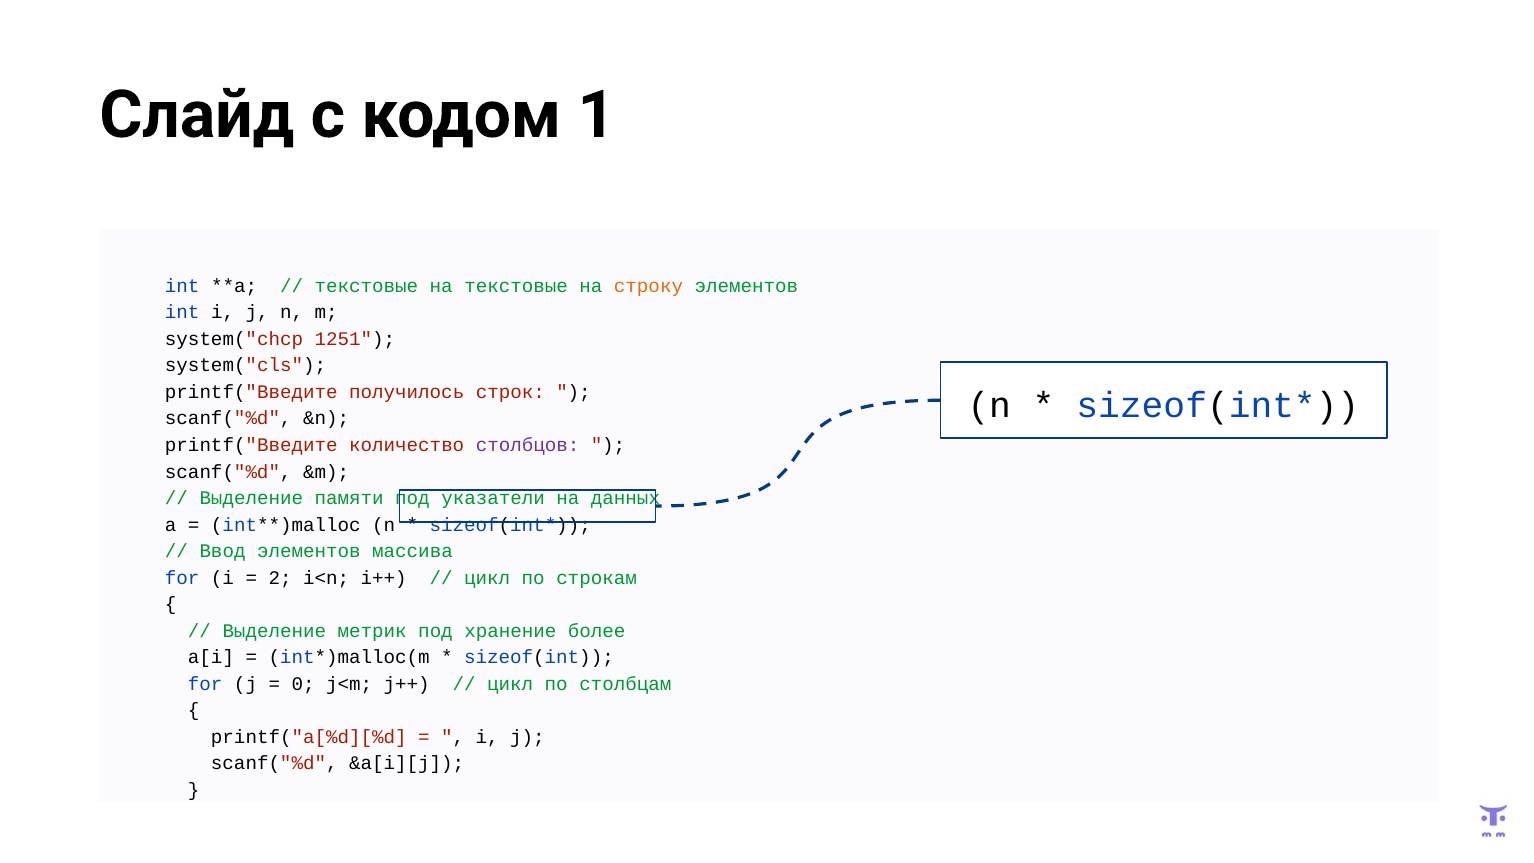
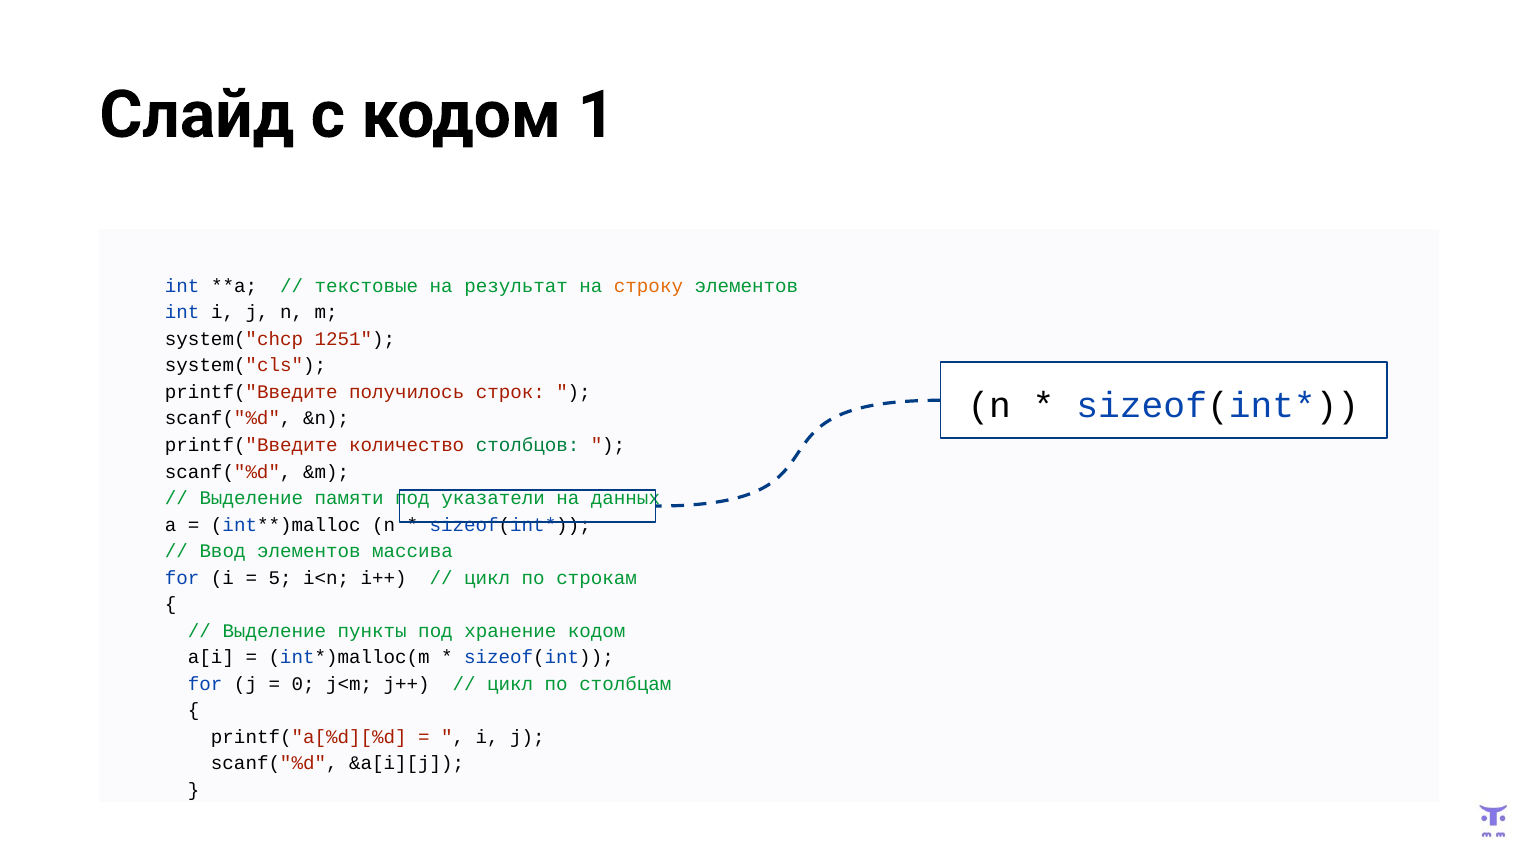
на текстовые: текстовые -> результат
столбцов colour: purple -> green
2: 2 -> 5
метрик: метрик -> пункты
хранение более: более -> кодом
